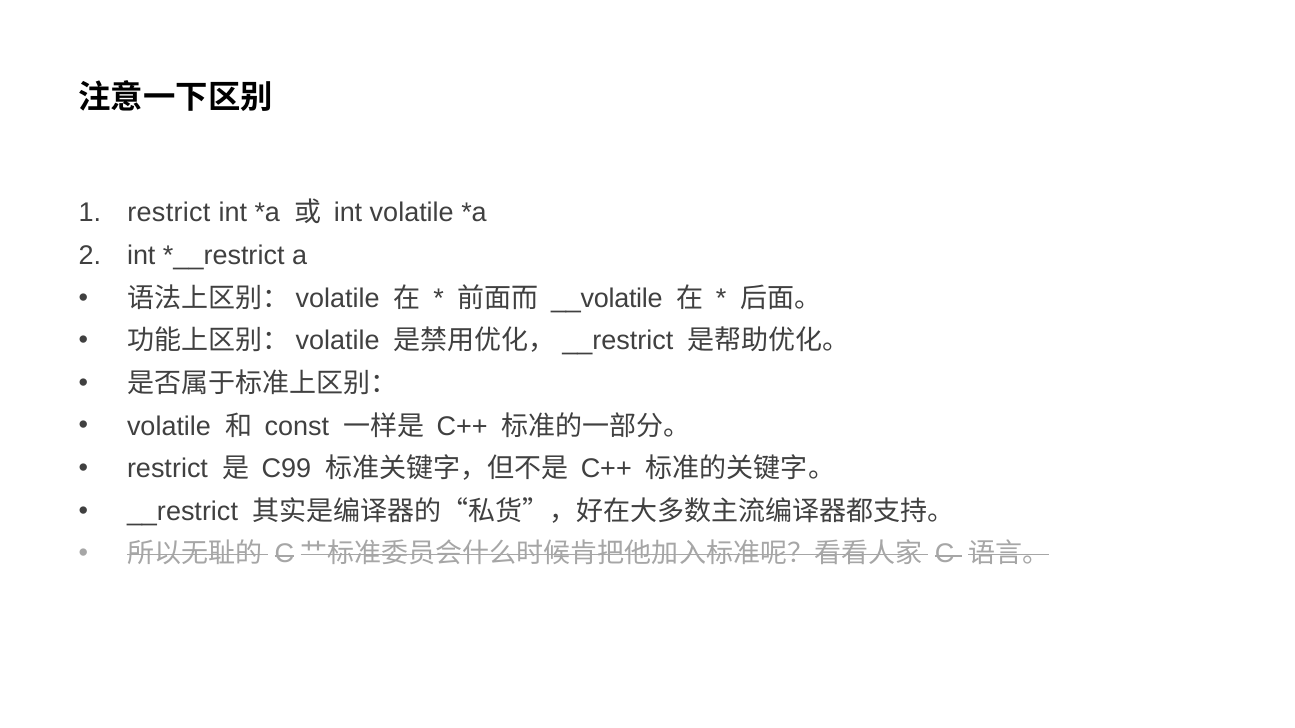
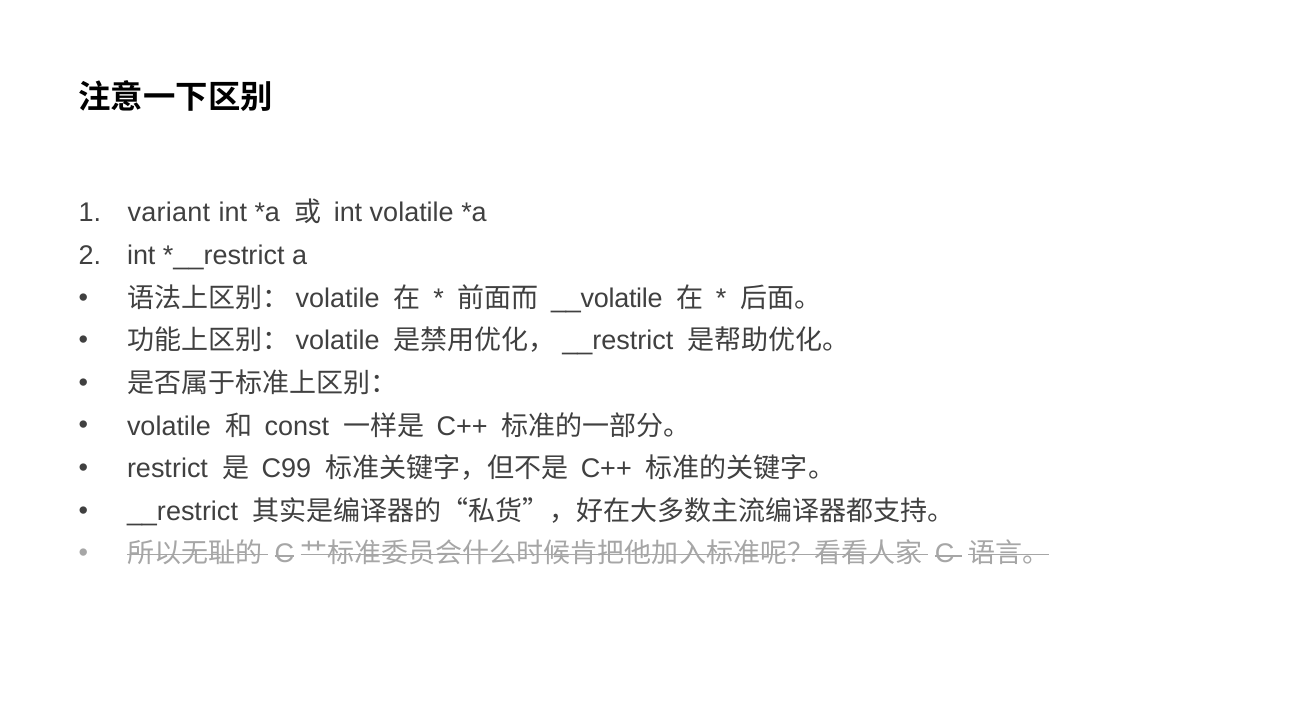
restrict at (169, 213): restrict -> variant
